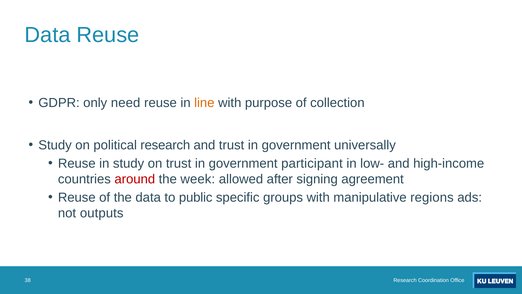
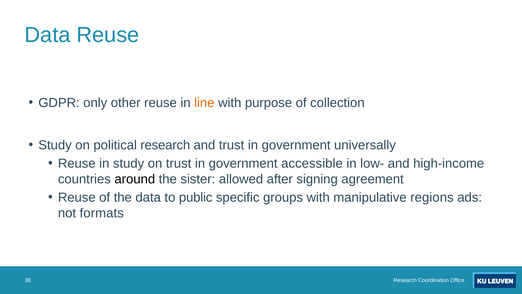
need: need -> other
participant: participant -> accessible
around colour: red -> black
week: week -> sister
outputs: outputs -> formats
